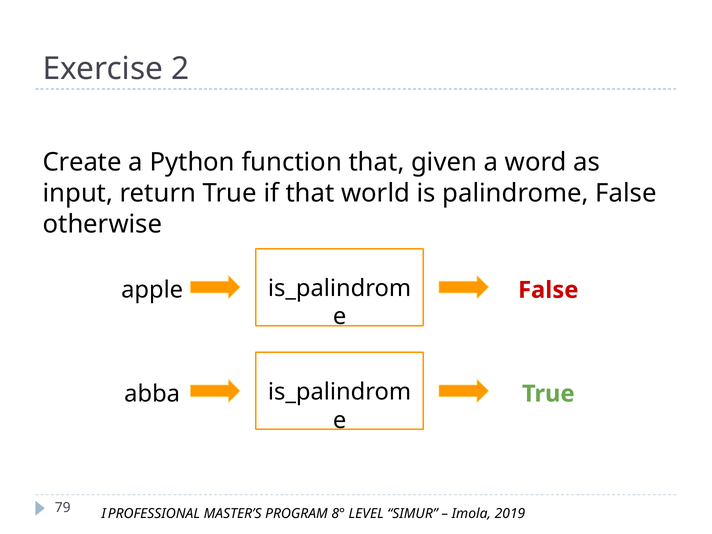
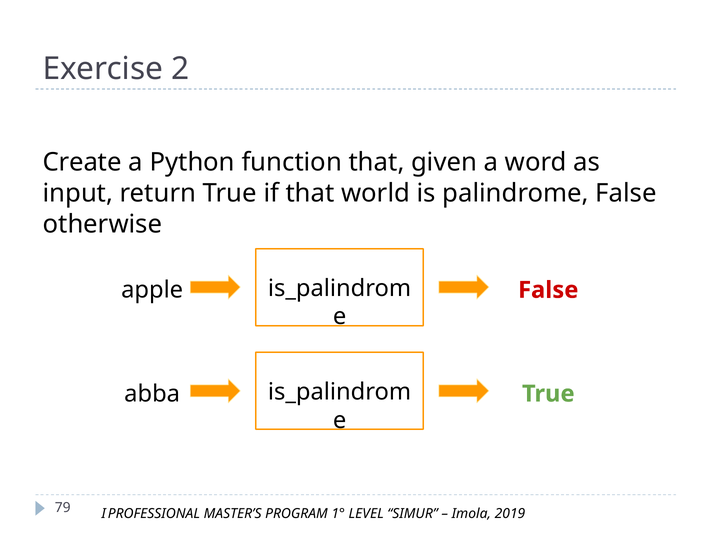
8°: 8° -> 1°
